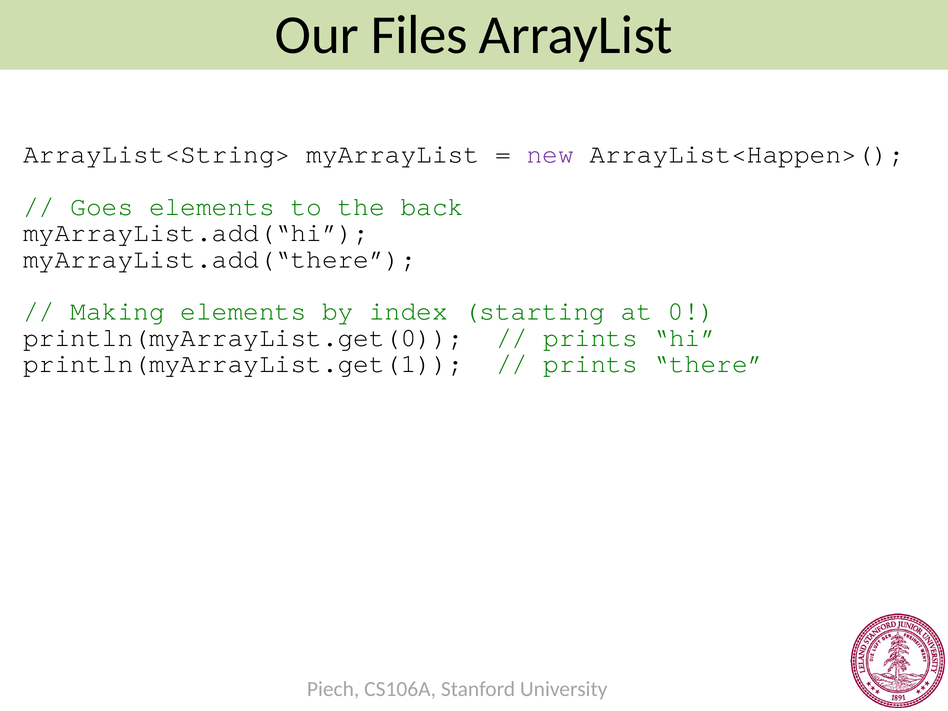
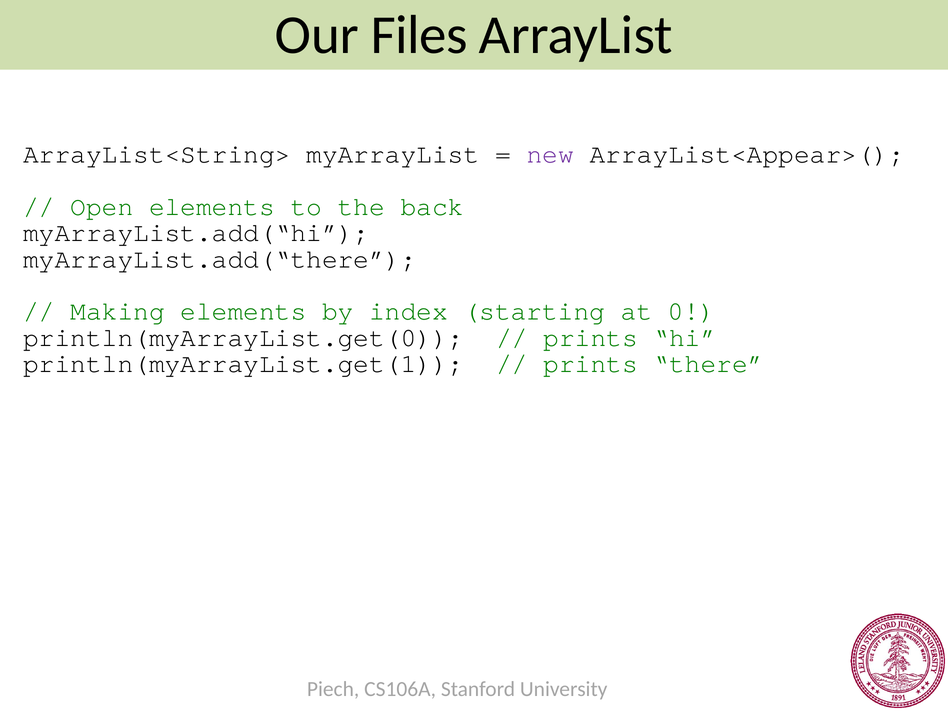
ArrayList<Happen>(: ArrayList<Happen>( -> ArrayList<Appear>(
Goes: Goes -> Open
